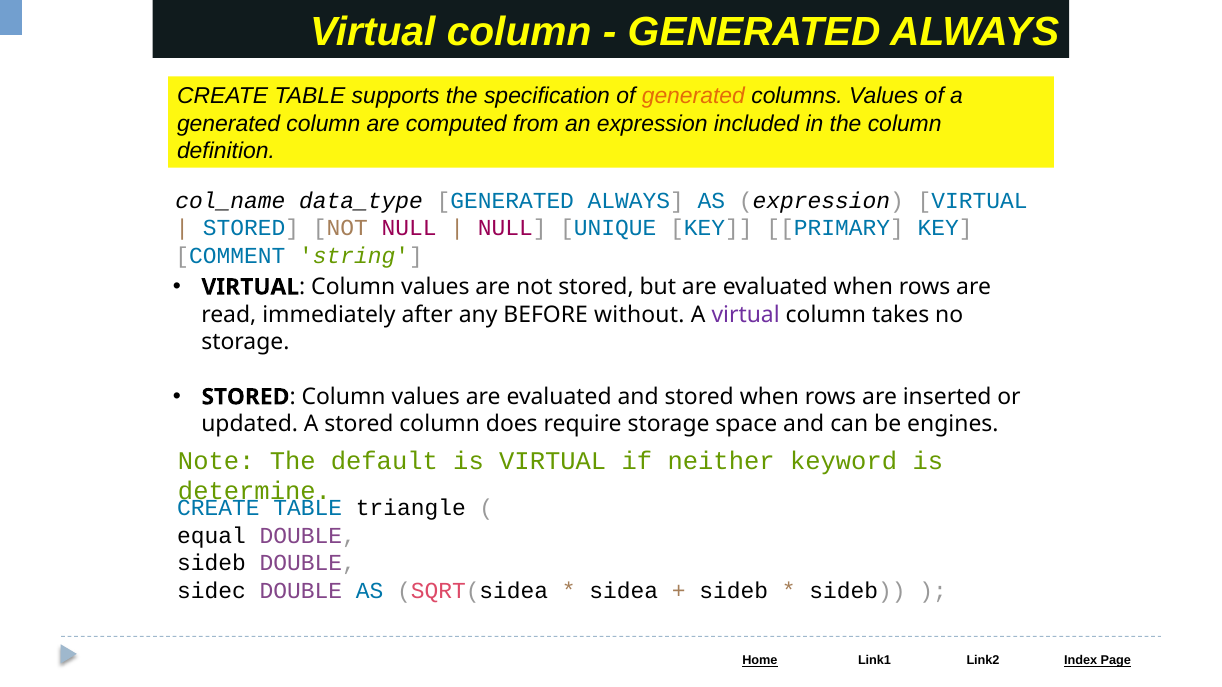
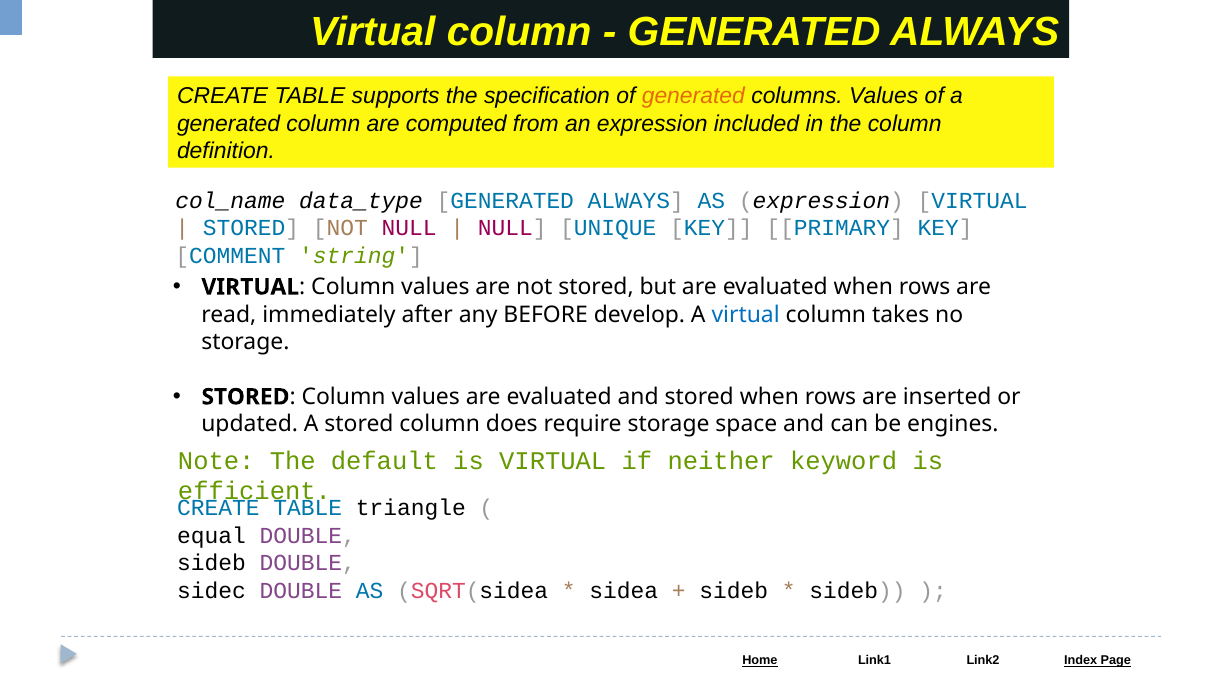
without: without -> develop
virtual at (746, 315) colour: purple -> blue
determine: determine -> efficient
